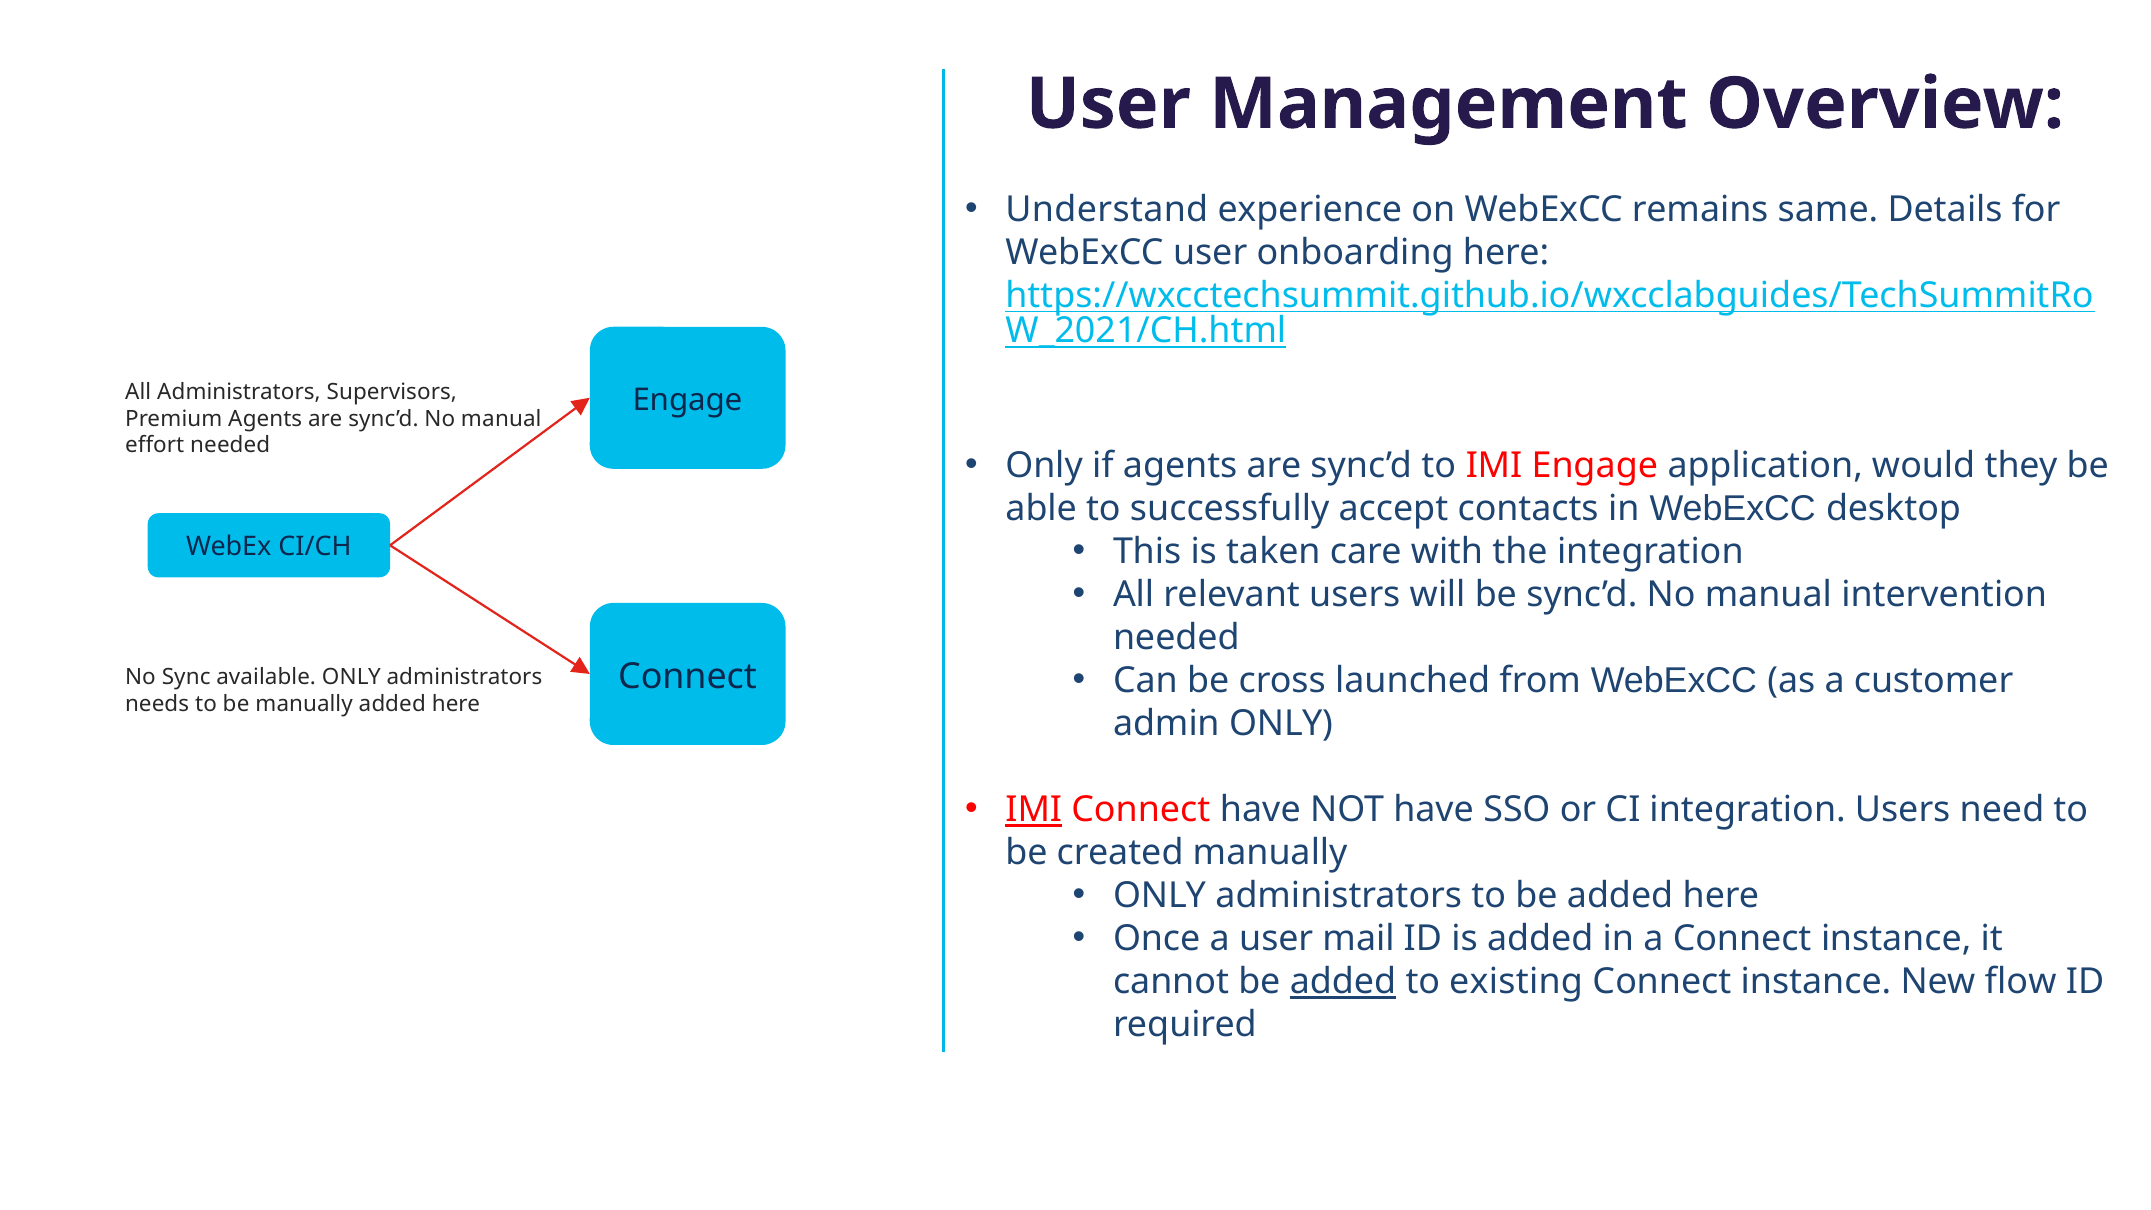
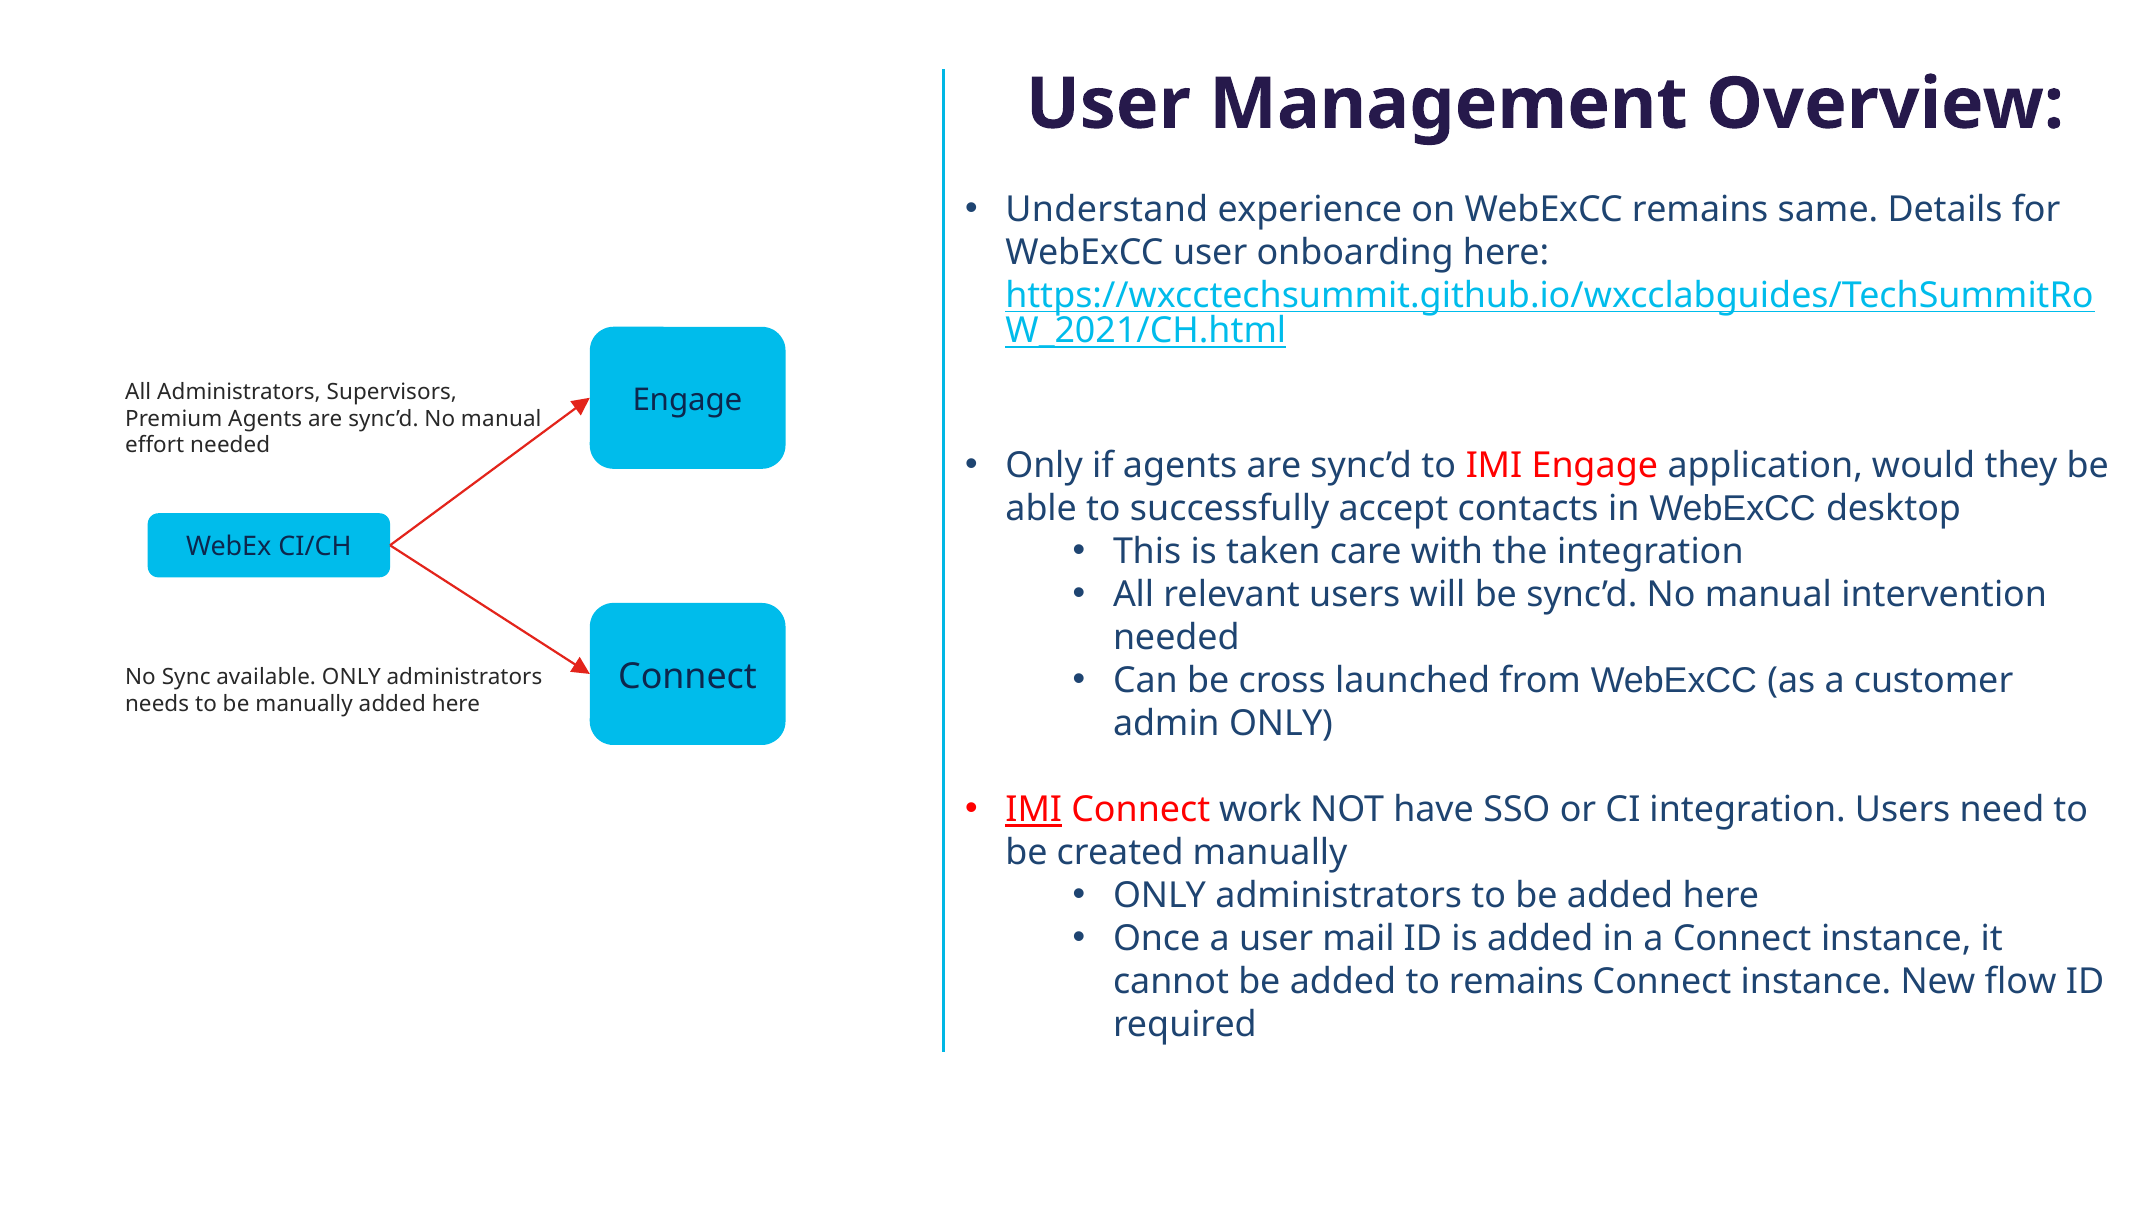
Connect have: have -> work
added at (1343, 982) underline: present -> none
to existing: existing -> remains
